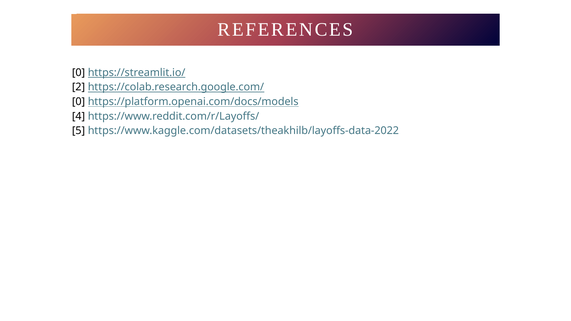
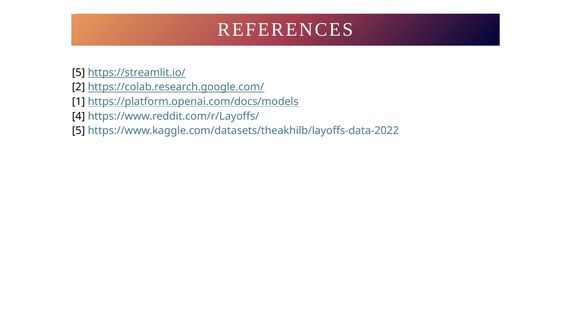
0 at (79, 73): 0 -> 5
0 at (79, 102): 0 -> 1
